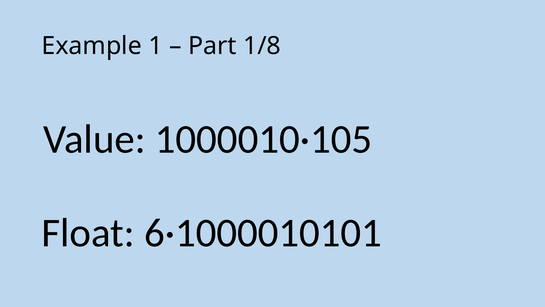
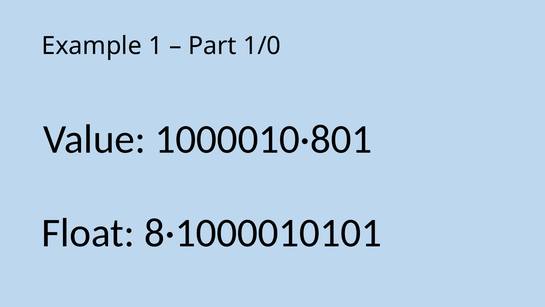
1/8: 1/8 -> 1/0
1000010·105: 1000010·105 -> 1000010·801
6·1000010101: 6·1000010101 -> 8·1000010101
